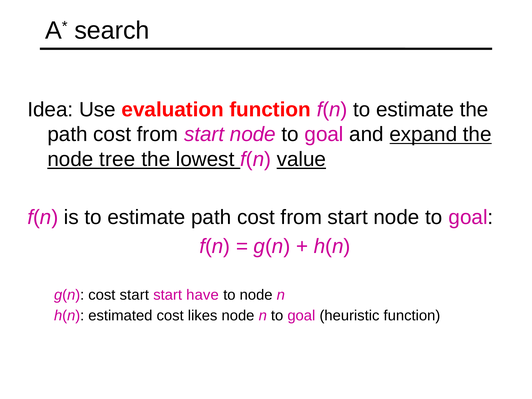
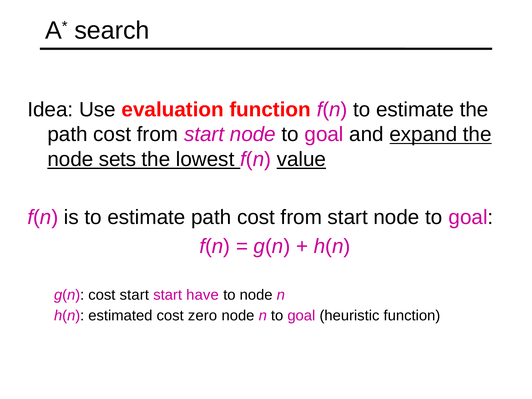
tree: tree -> sets
likes: likes -> zero
